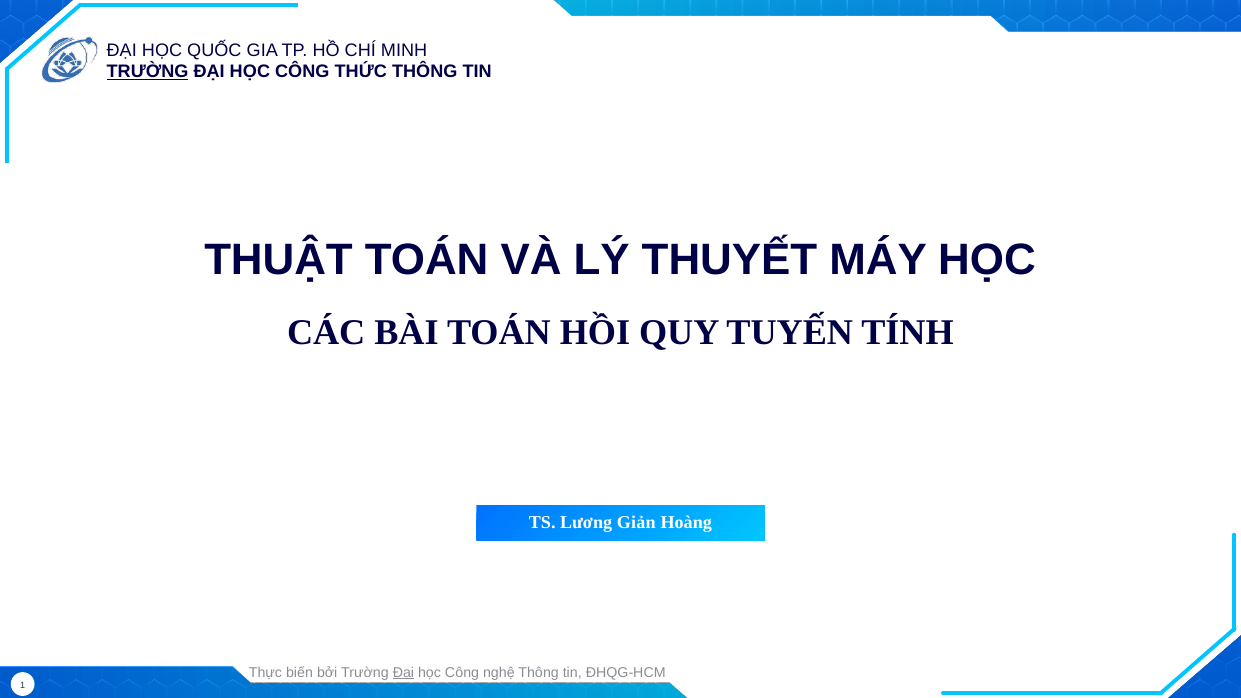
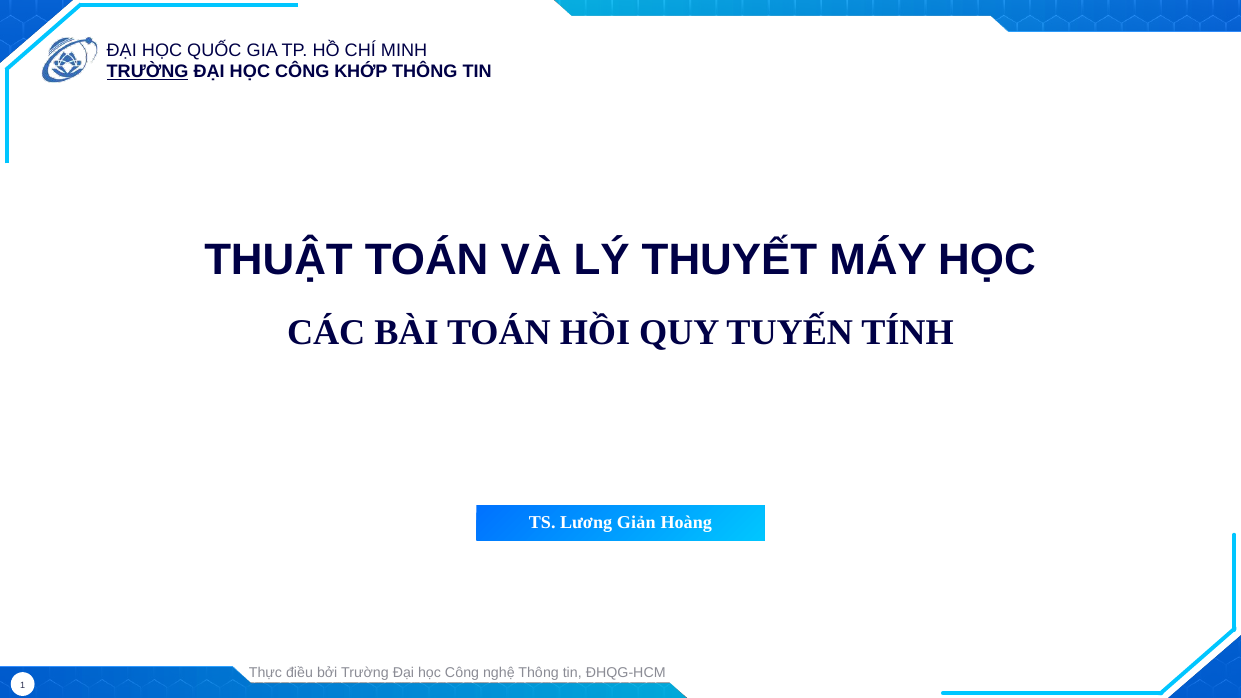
THỨC: THỨC -> KHỚP
biến: biến -> điều
Đại at (403, 673) underline: present -> none
